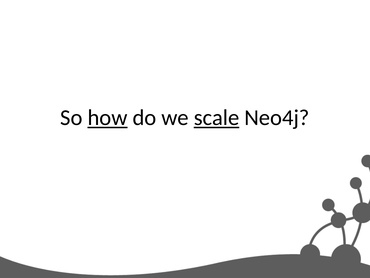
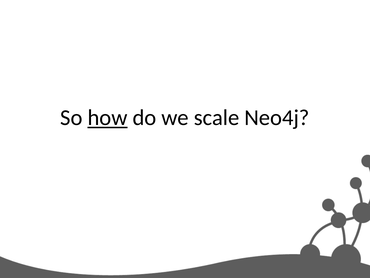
scale underline: present -> none
